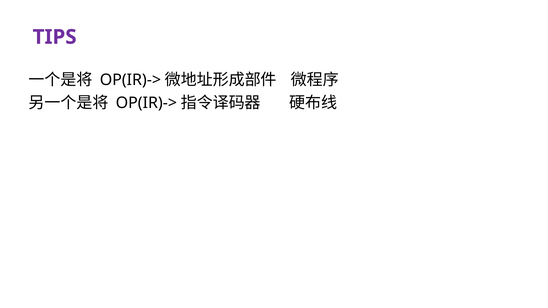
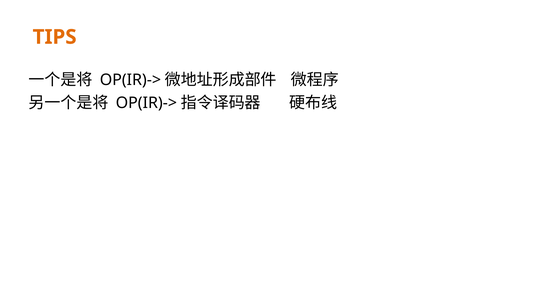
TIPS colour: purple -> orange
